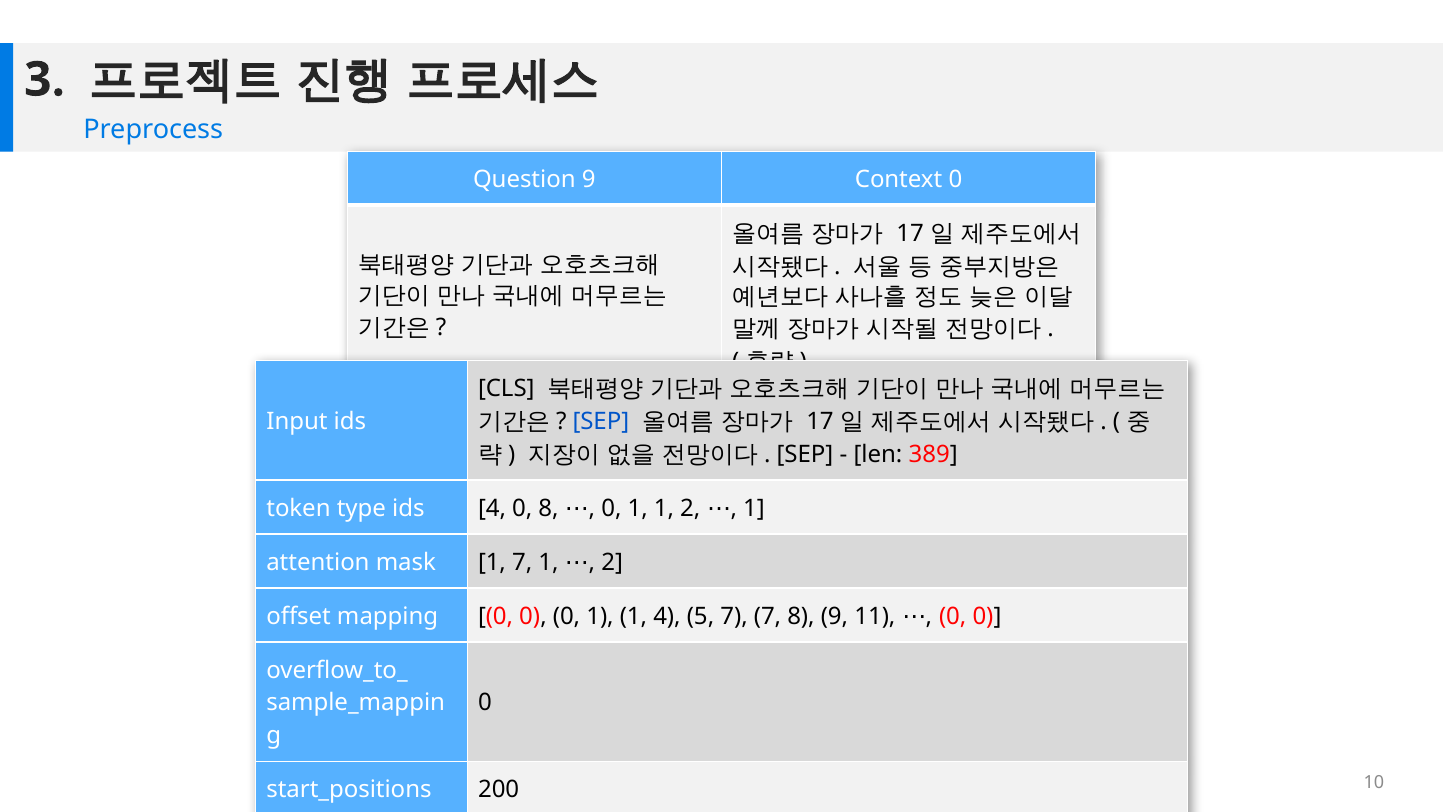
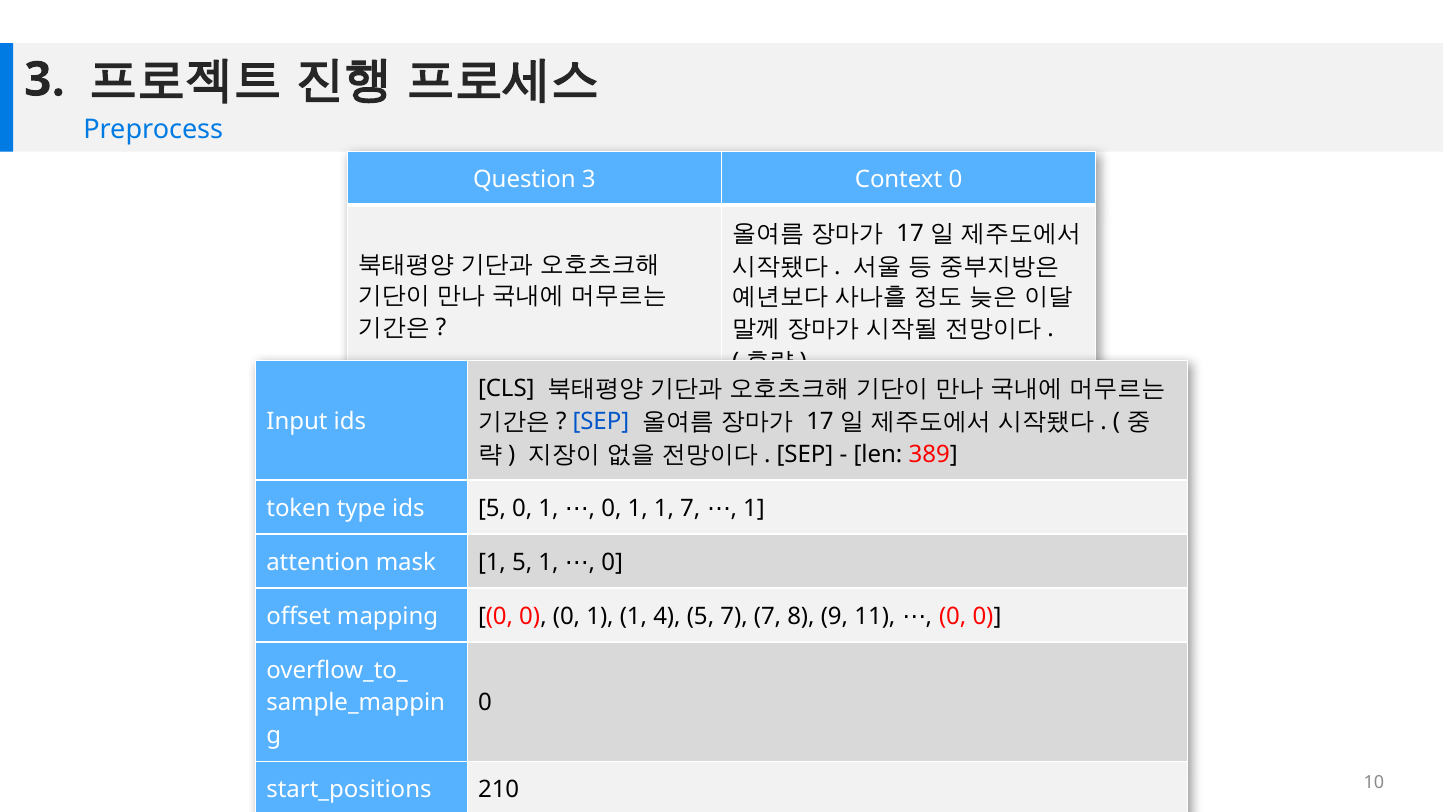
Question 9: 9 -> 3
ids 4: 4 -> 5
8 at (549, 508): 8 -> 1
1 2: 2 -> 7
1 7: 7 -> 5
2 at (612, 562): 2 -> 0
200: 200 -> 210
